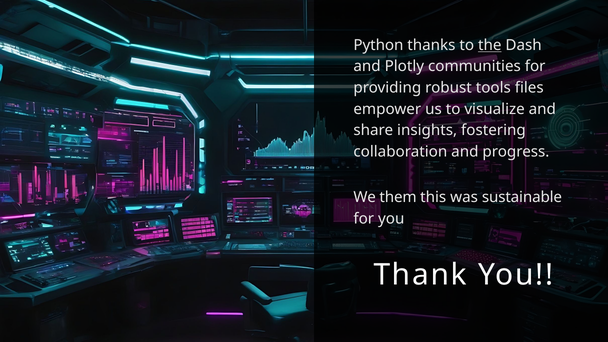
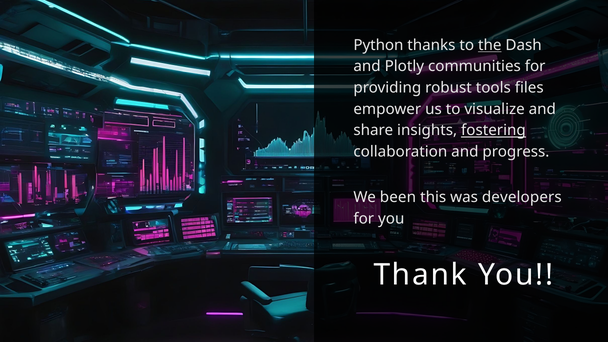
fostering underline: none -> present
them: them -> been
sustainable: sustainable -> developers
